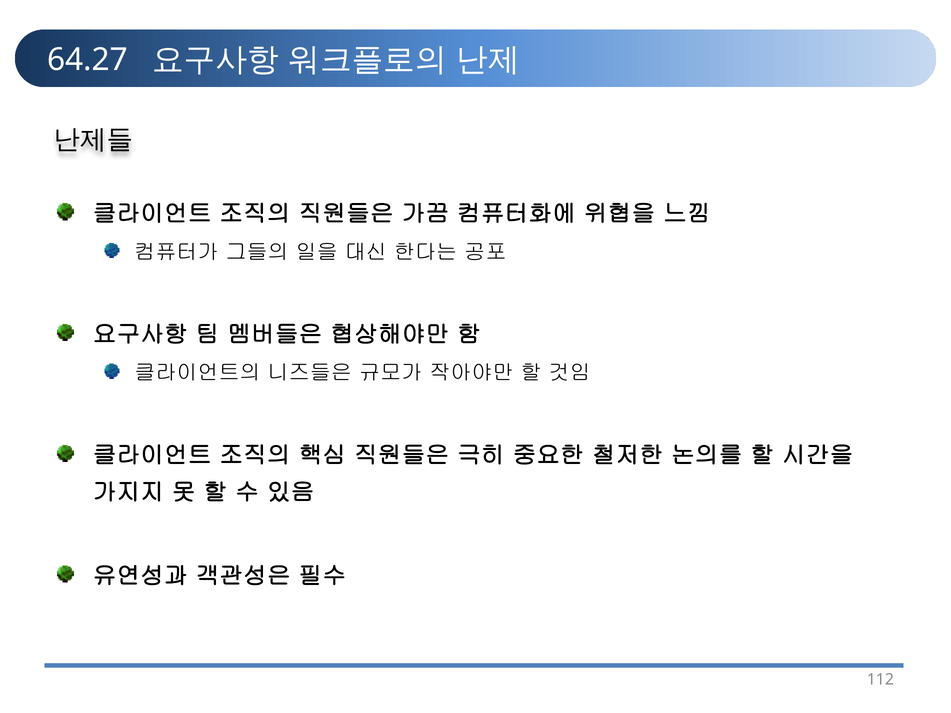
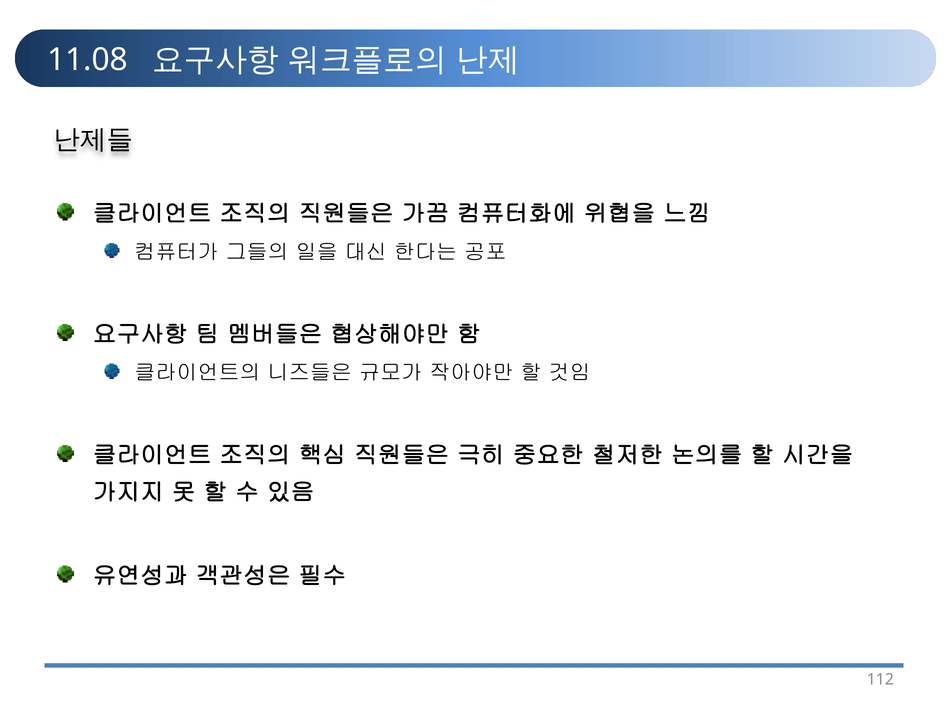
64.27: 64.27 -> 11.08
